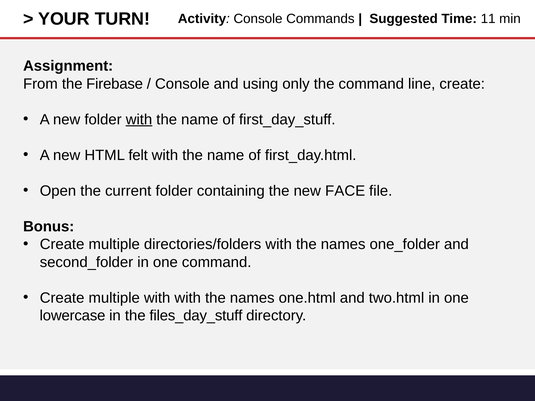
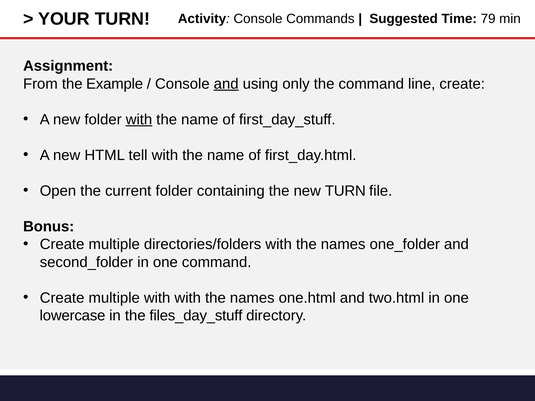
11: 11 -> 79
Firebase: Firebase -> Example
and at (226, 84) underline: none -> present
felt: felt -> tell
new FACE: FACE -> TURN
